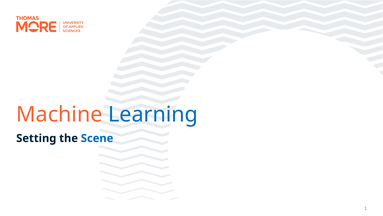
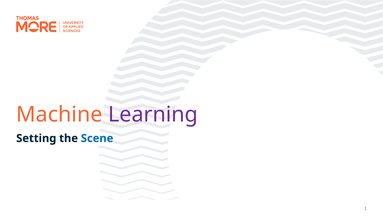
Learning colour: blue -> purple
